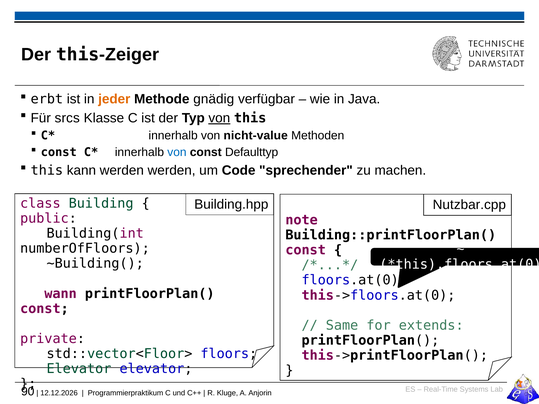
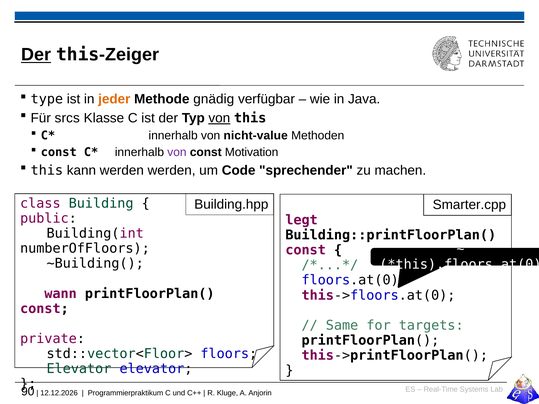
Der at (36, 55) underline: none -> present
erbt: erbt -> type
von at (177, 152) colour: blue -> purple
Defaulttyp: Defaulttyp -> Motivation
Nutzbar.cpp: Nutzbar.cpp -> Smarter.cpp
note: note -> legt
extends: extends -> targets
